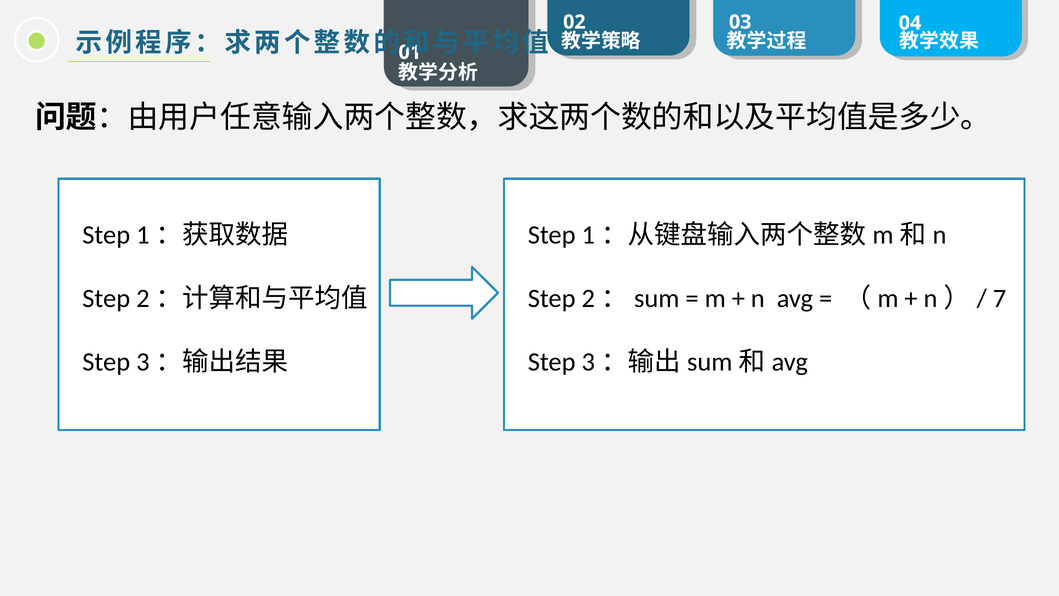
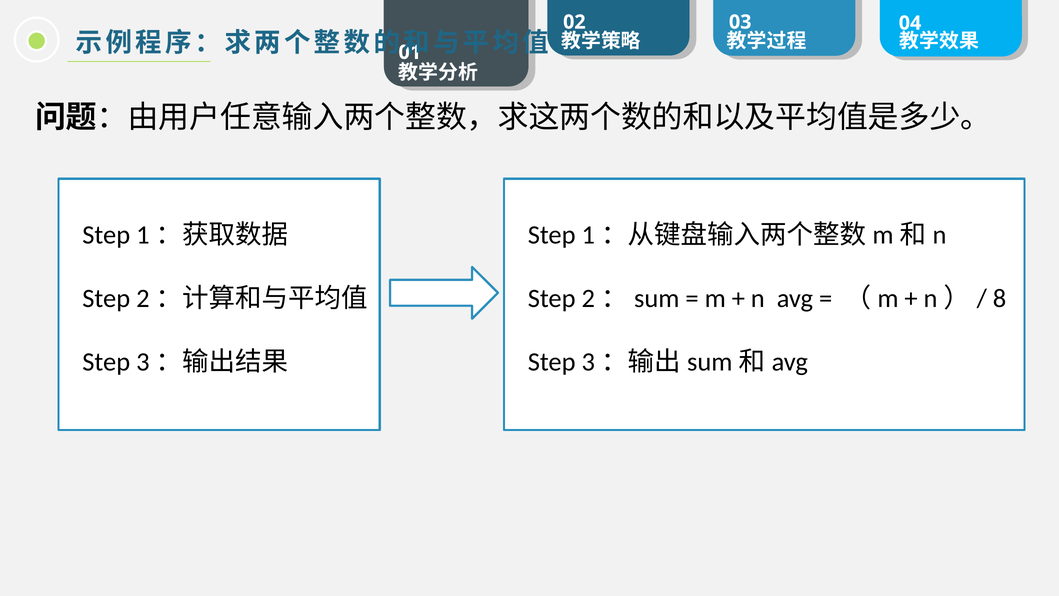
7: 7 -> 8
